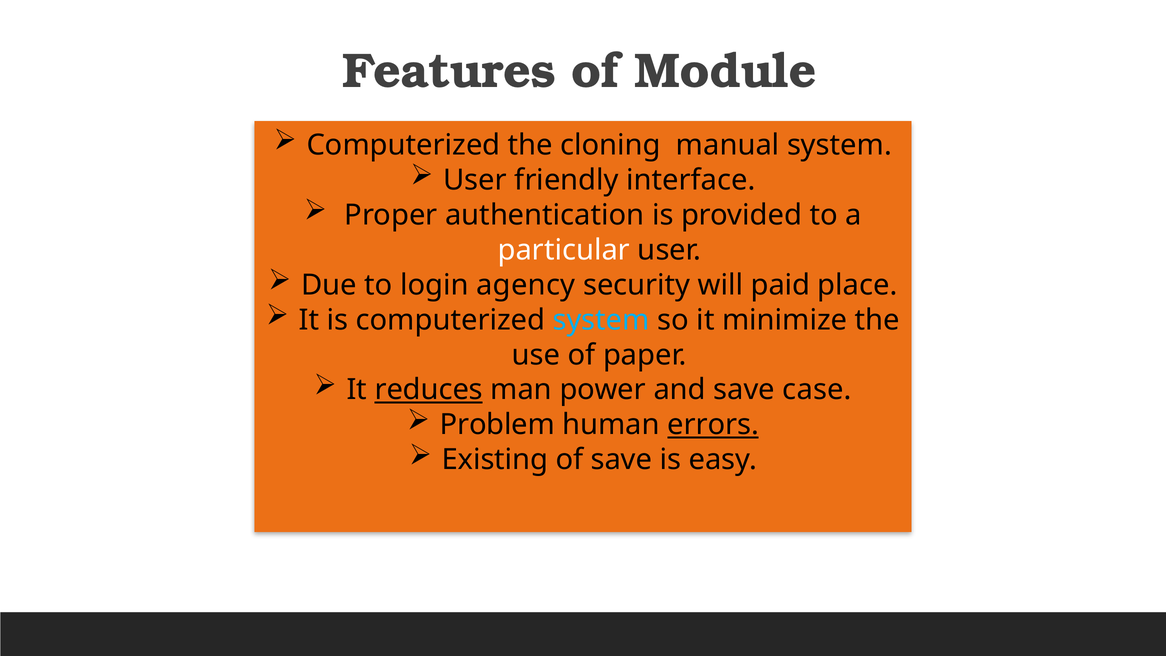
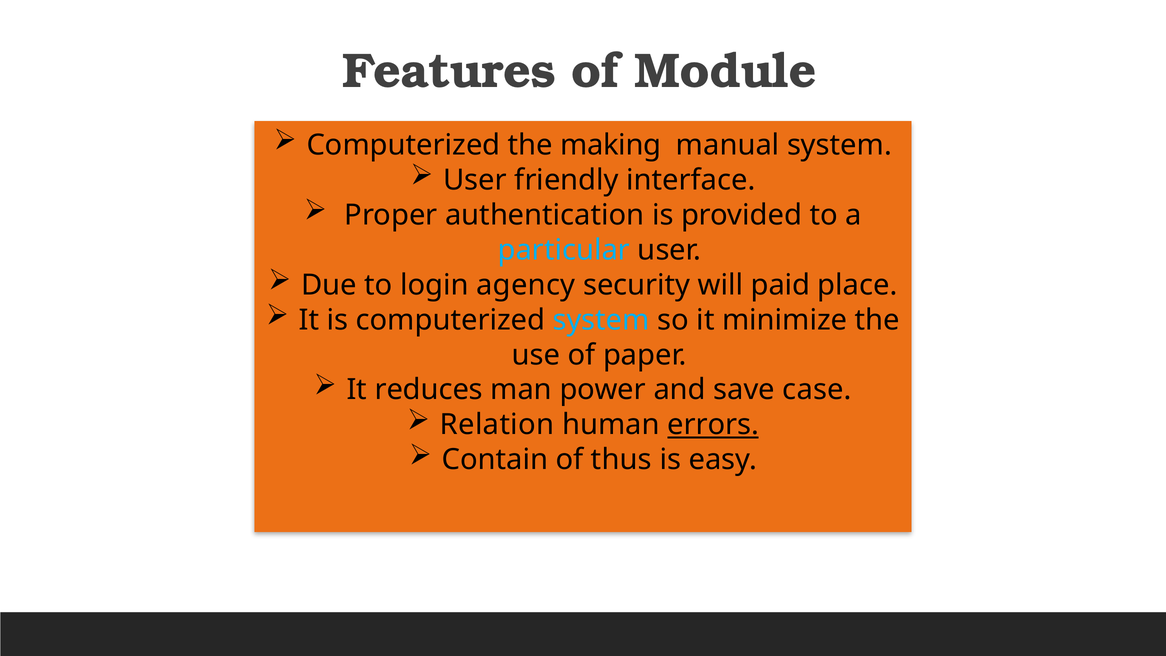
cloning: cloning -> making
particular colour: white -> light blue
reduces underline: present -> none
Problem: Problem -> Relation
Existing: Existing -> Contain
of save: save -> thus
